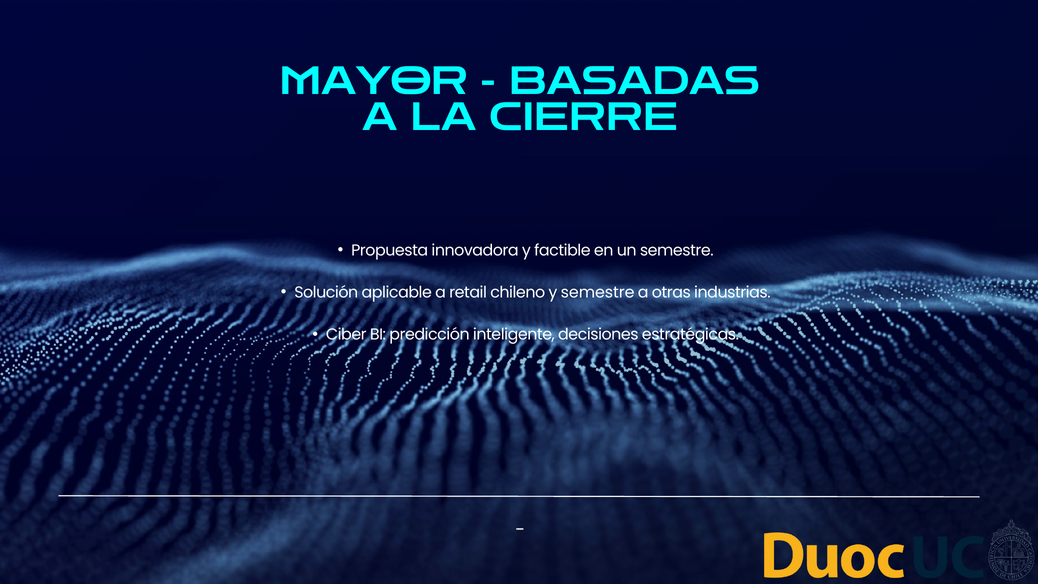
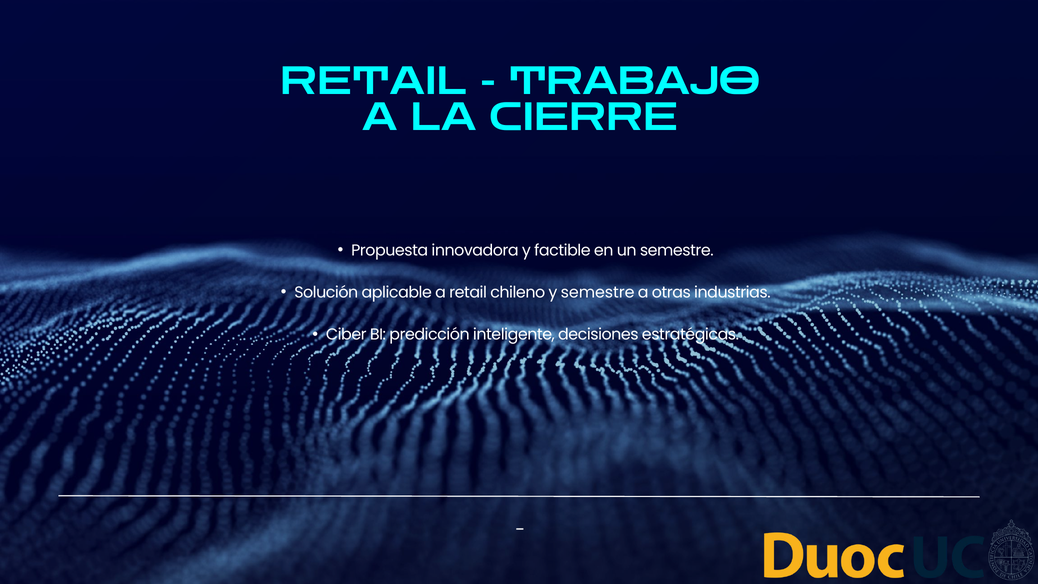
MAYOR at (374, 81): MAYOR -> RETAIL
BASADAS: BASADAS -> TRABAJO
